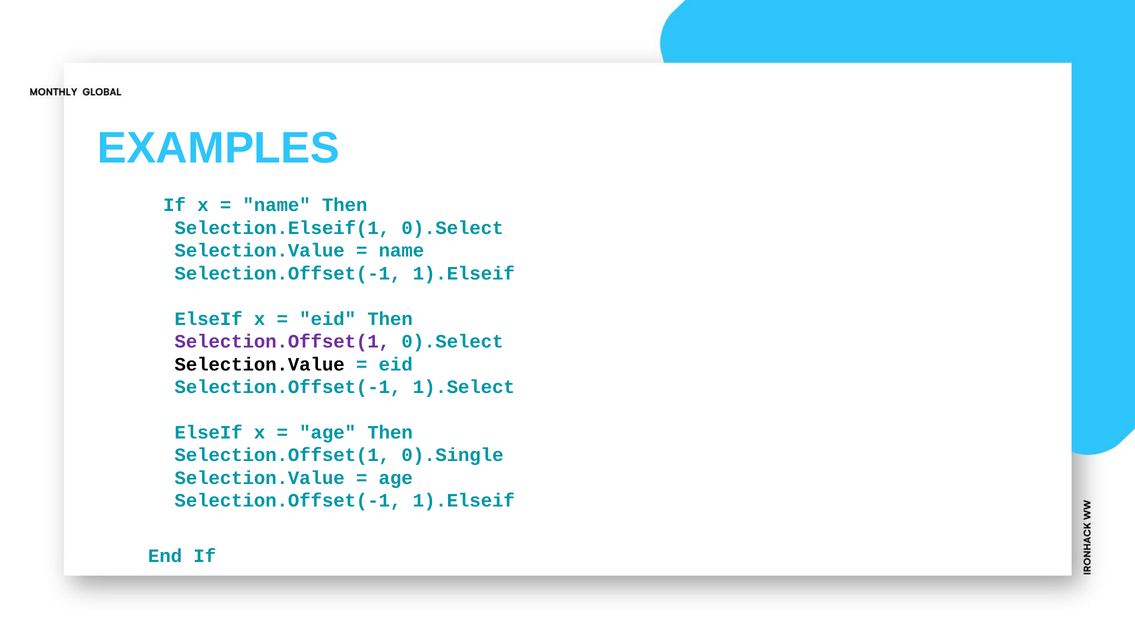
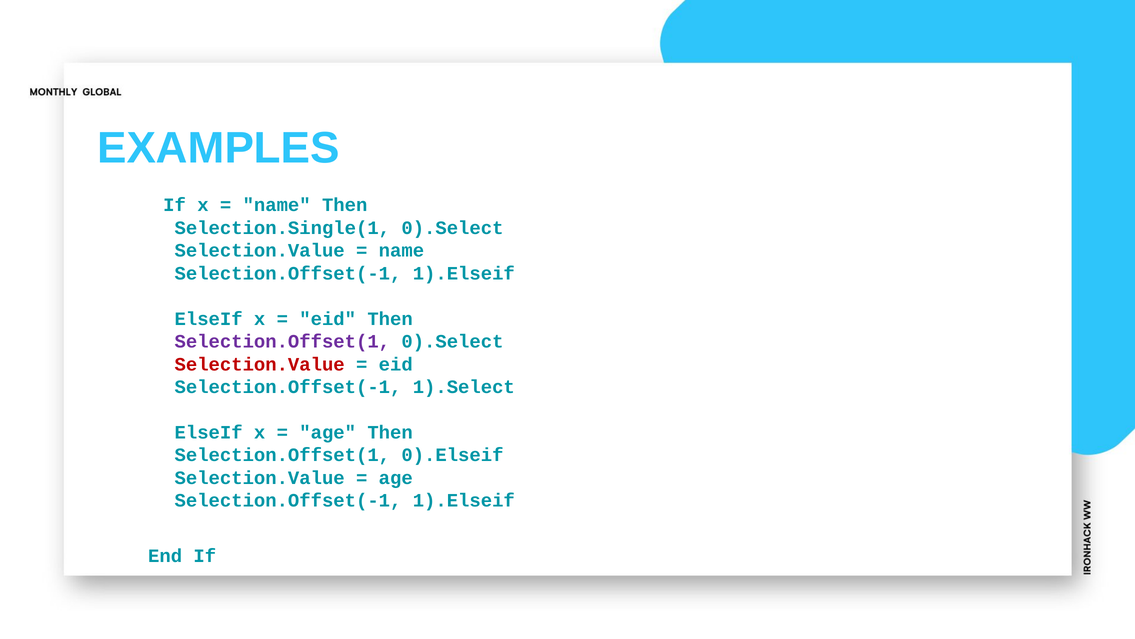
Selection.Elseif(1: Selection.Elseif(1 -> Selection.Single(1
Selection.Value at (260, 364) colour: black -> red
0).Single: 0).Single -> 0).Elseif
